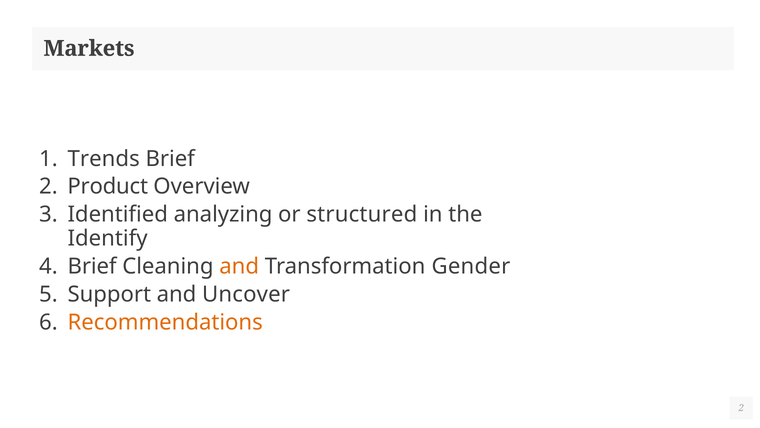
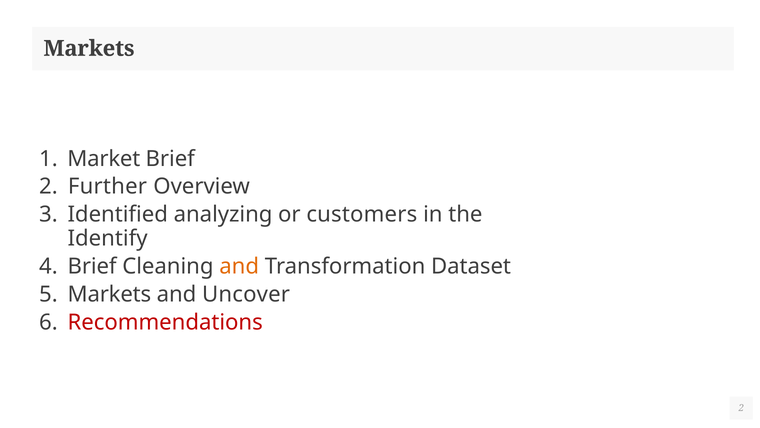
Trends: Trends -> Market
Product: Product -> Further
structured: structured -> customers
Gender: Gender -> Dataset
Support at (109, 294): Support -> Markets
Recommendations colour: orange -> red
